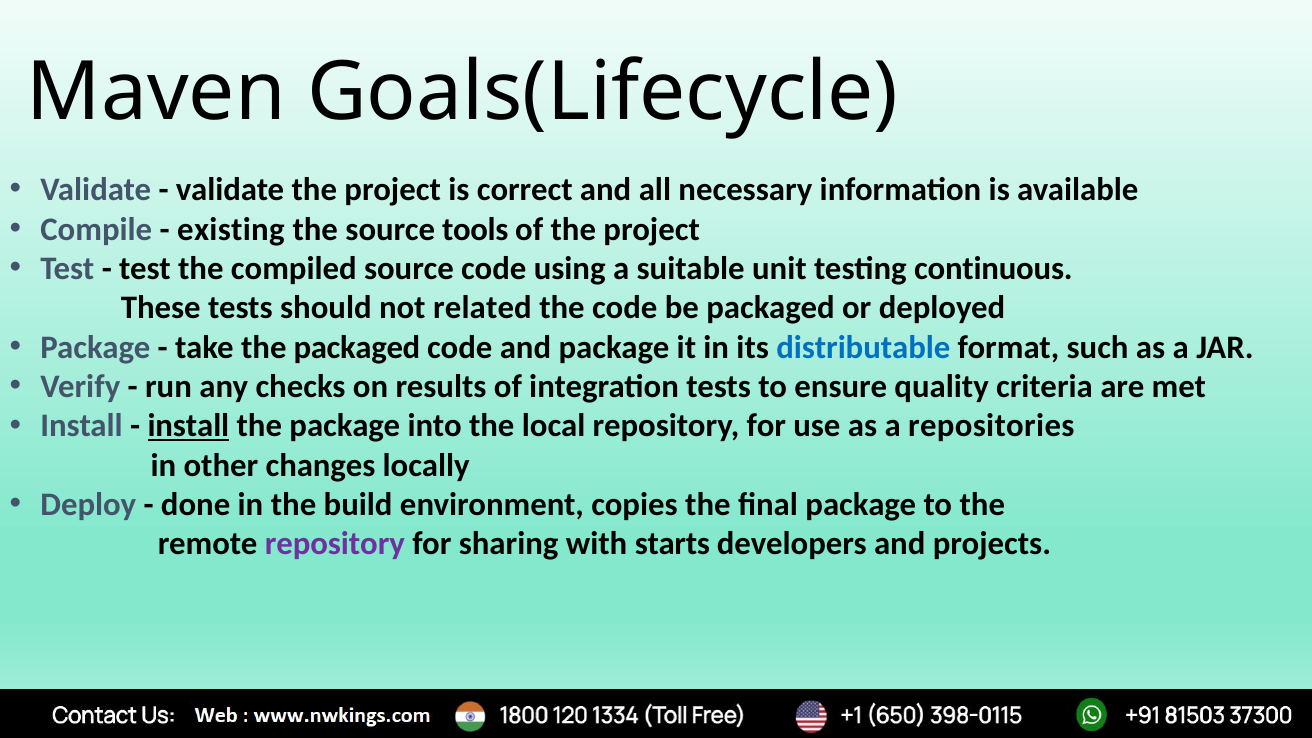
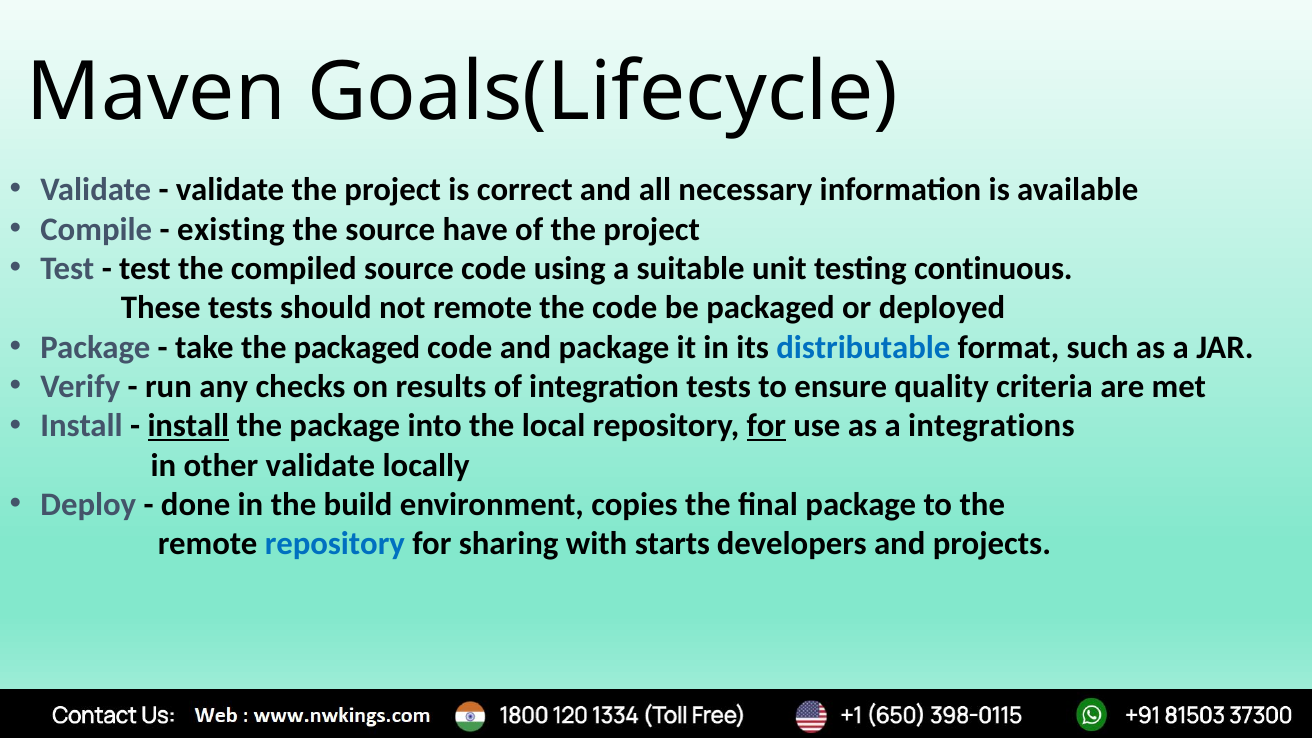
tools: tools -> have
not related: related -> remote
for at (766, 426) underline: none -> present
repositories: repositories -> integrations
other changes: changes -> validate
repository at (335, 544) colour: purple -> blue
